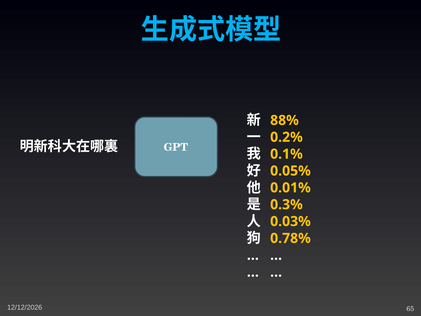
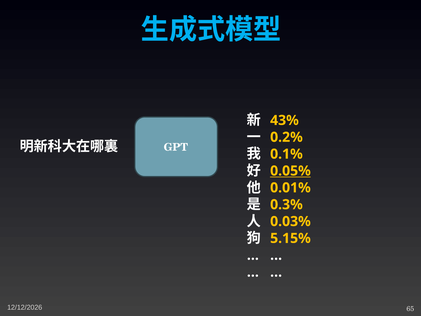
88%: 88% -> 43%
0.05% underline: none -> present
0.78%: 0.78% -> 5.15%
